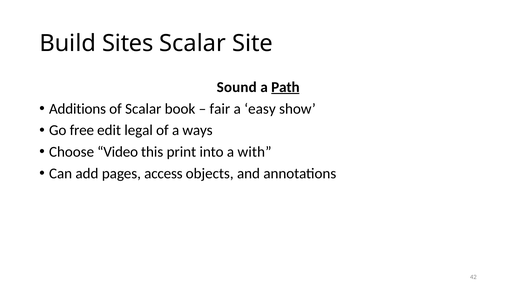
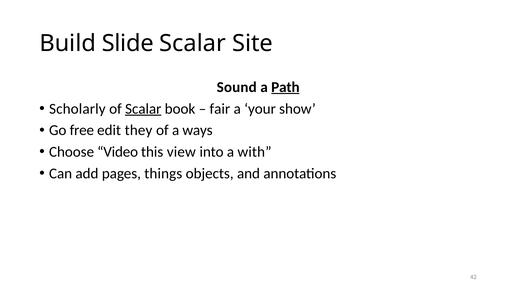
Sites: Sites -> Slide
Additions: Additions -> Scholarly
Scalar at (143, 109) underline: none -> present
easy: easy -> your
legal: legal -> they
print: print -> view
access: access -> things
